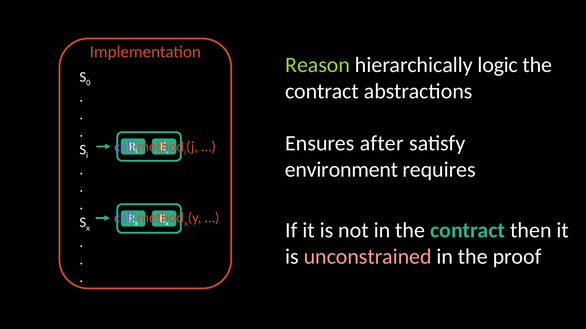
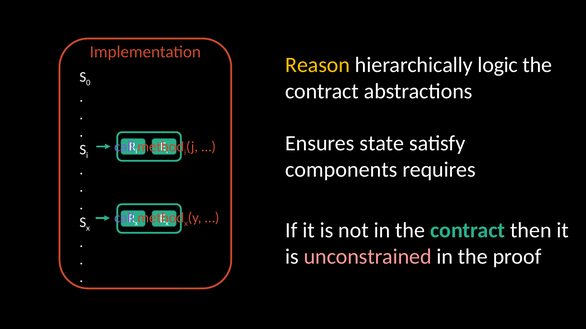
Reason colour: light green -> yellow
after: after -> state
environment: environment -> components
